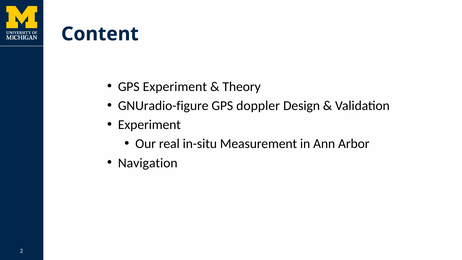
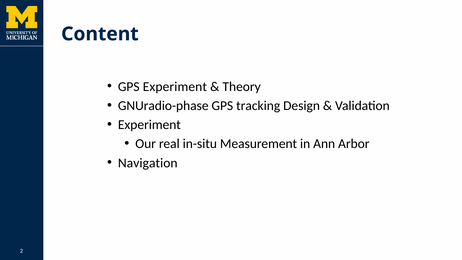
GNUradio-figure: GNUradio-figure -> GNUradio-phase
doppler: doppler -> tracking
